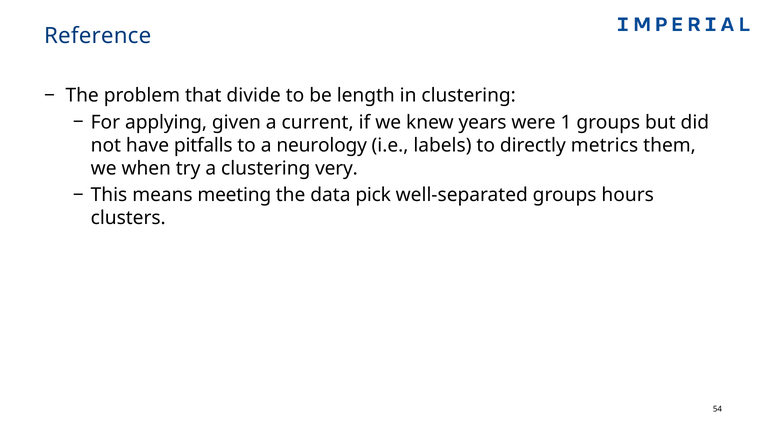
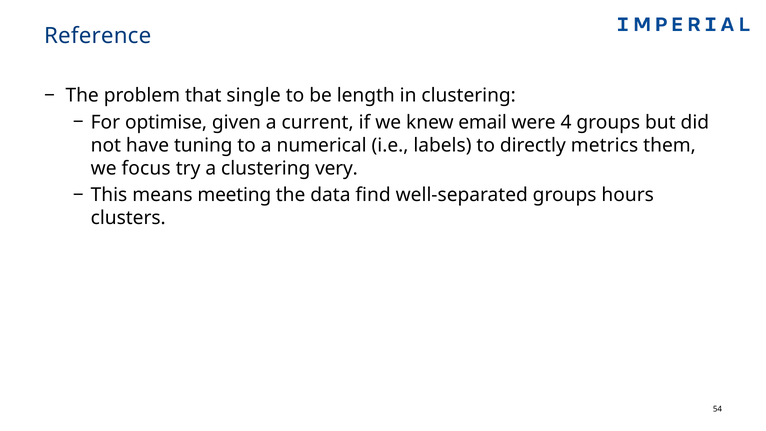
divide: divide -> single
applying: applying -> optimise
years: years -> email
1: 1 -> 4
pitfalls: pitfalls -> tuning
neurology: neurology -> numerical
when: when -> focus
pick: pick -> find
